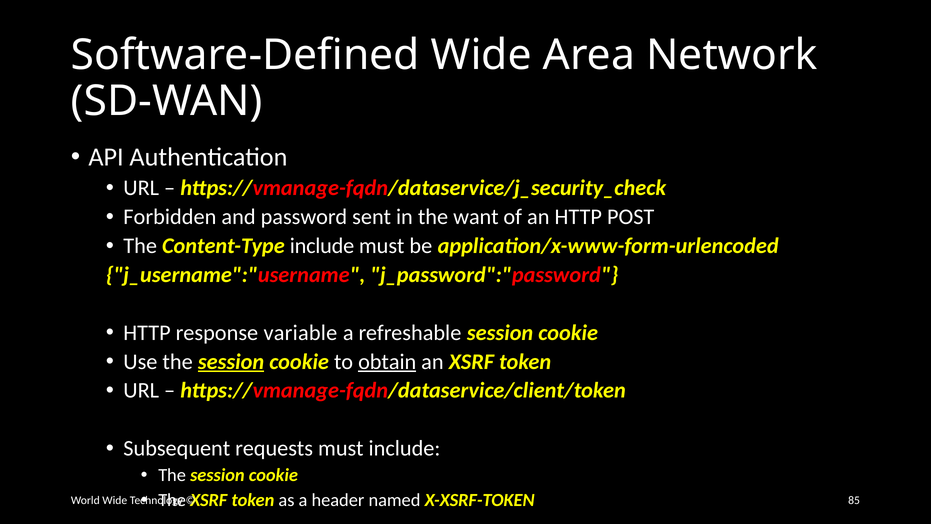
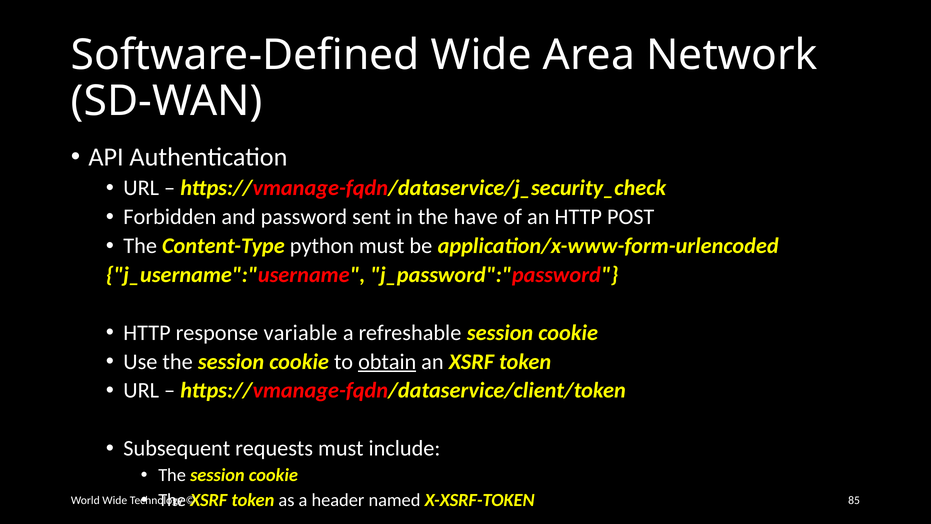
want: want -> have
Content-Type include: include -> python
session at (231, 361) underline: present -> none
